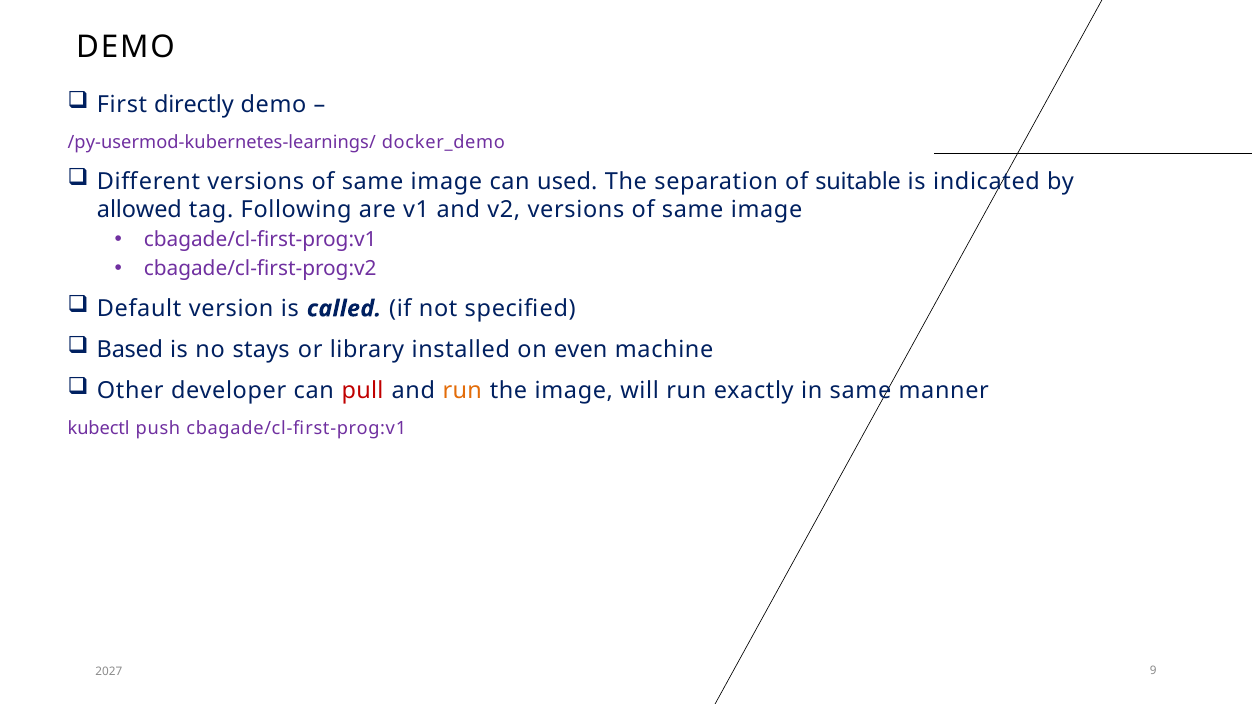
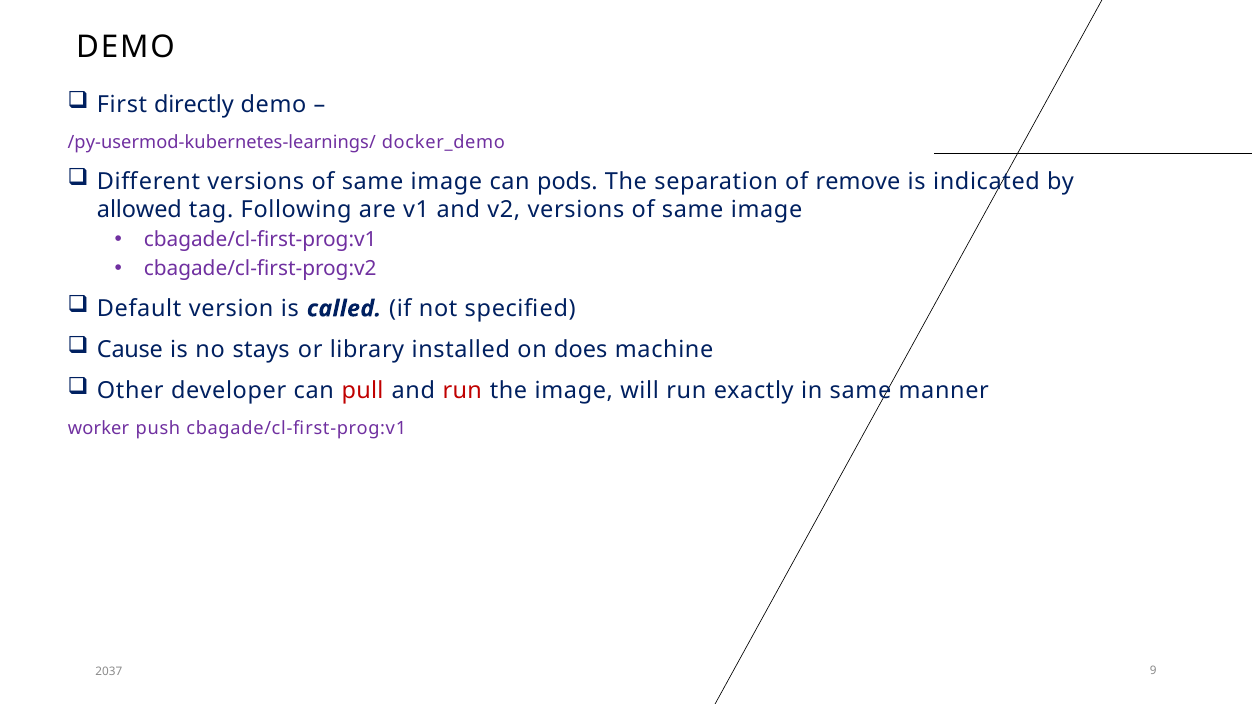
used: used -> pods
suitable: suitable -> remove
Based: Based -> Cause
even: even -> does
run at (462, 391) colour: orange -> red
kubectl: kubectl -> worker
2027: 2027 -> 2037
